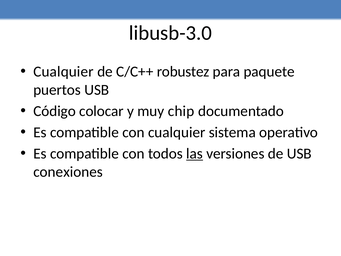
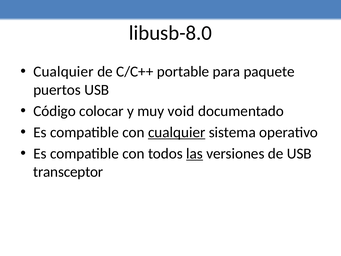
libusb-3.0: libusb-3.0 -> libusb-8.0
robustez: robustez -> portable
chip: chip -> void
cualquier at (177, 132) underline: none -> present
conexiones: conexiones -> transceptor
